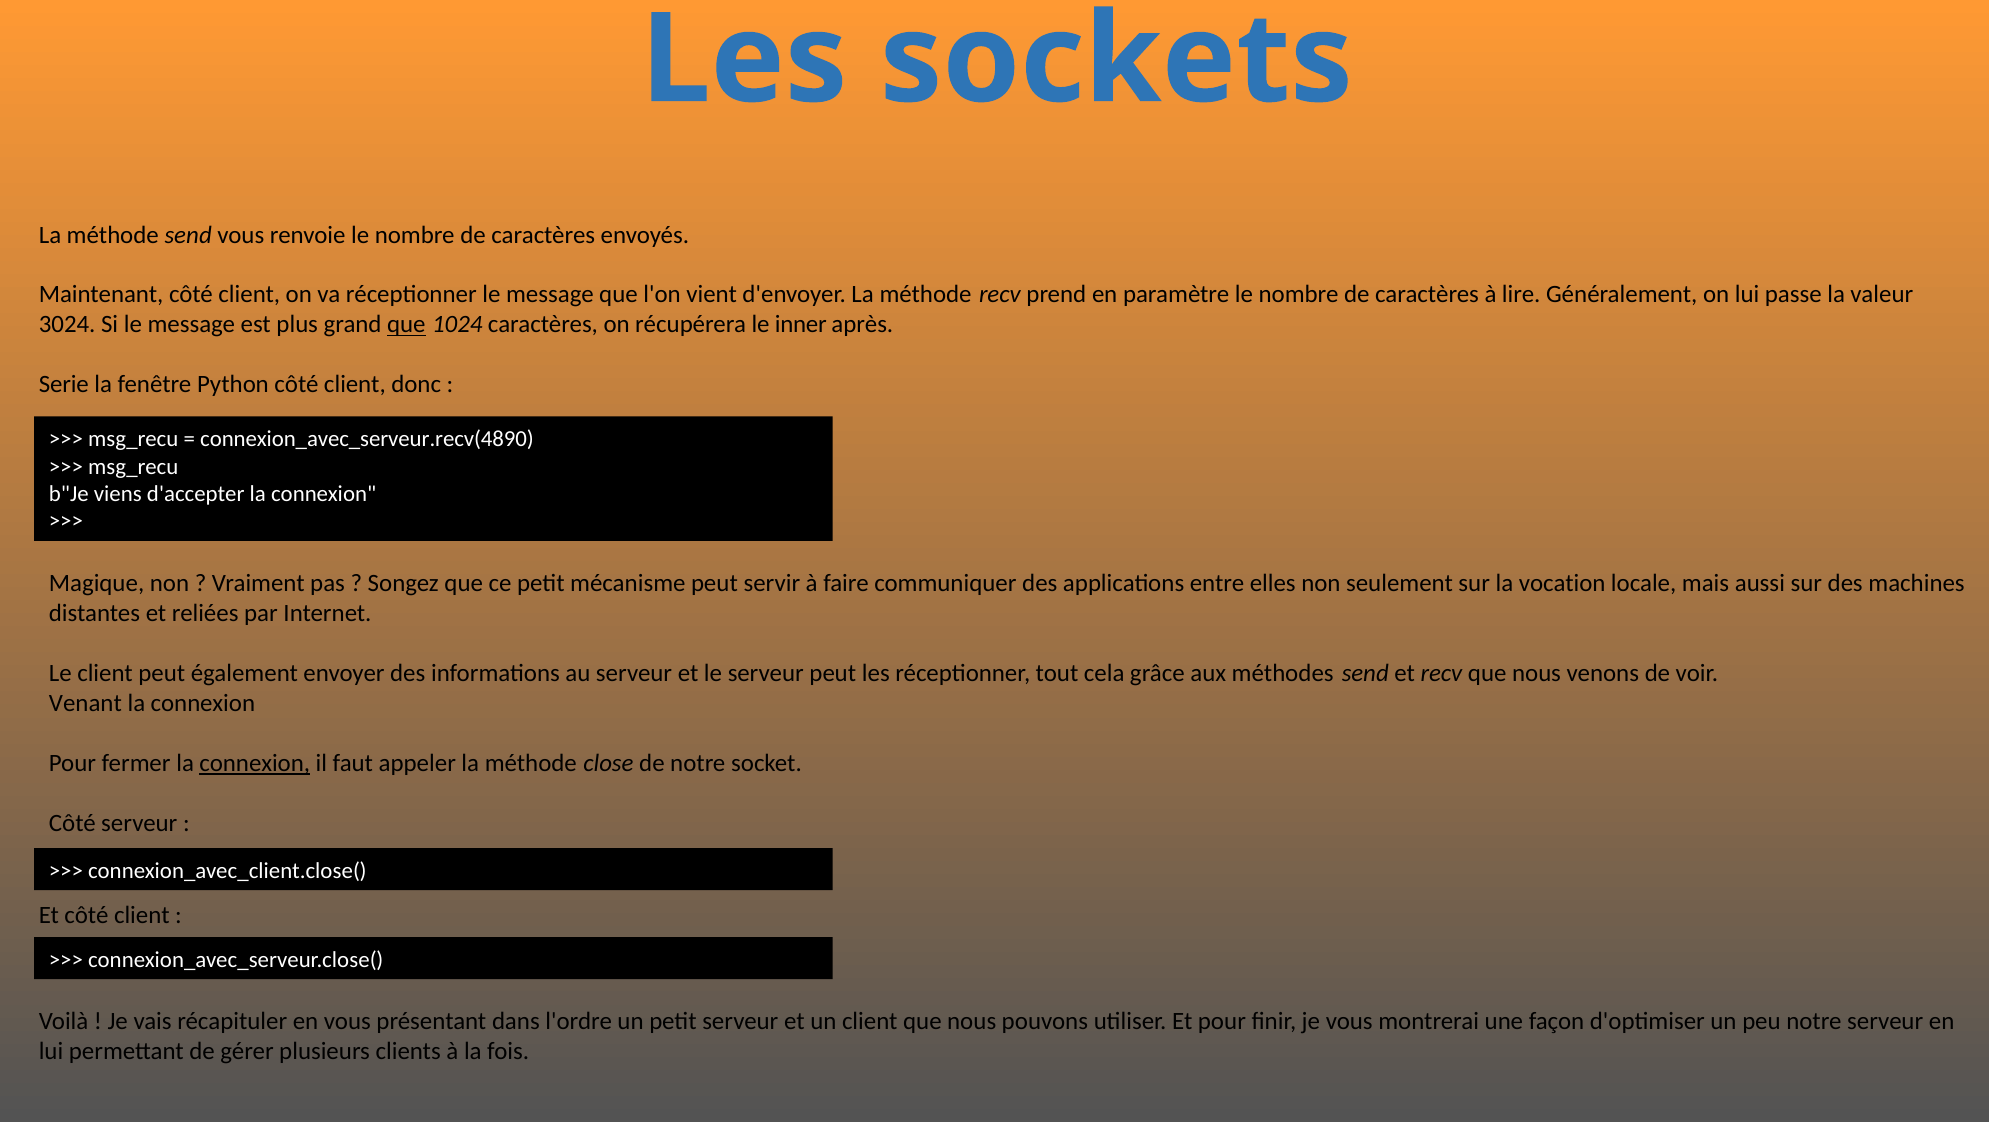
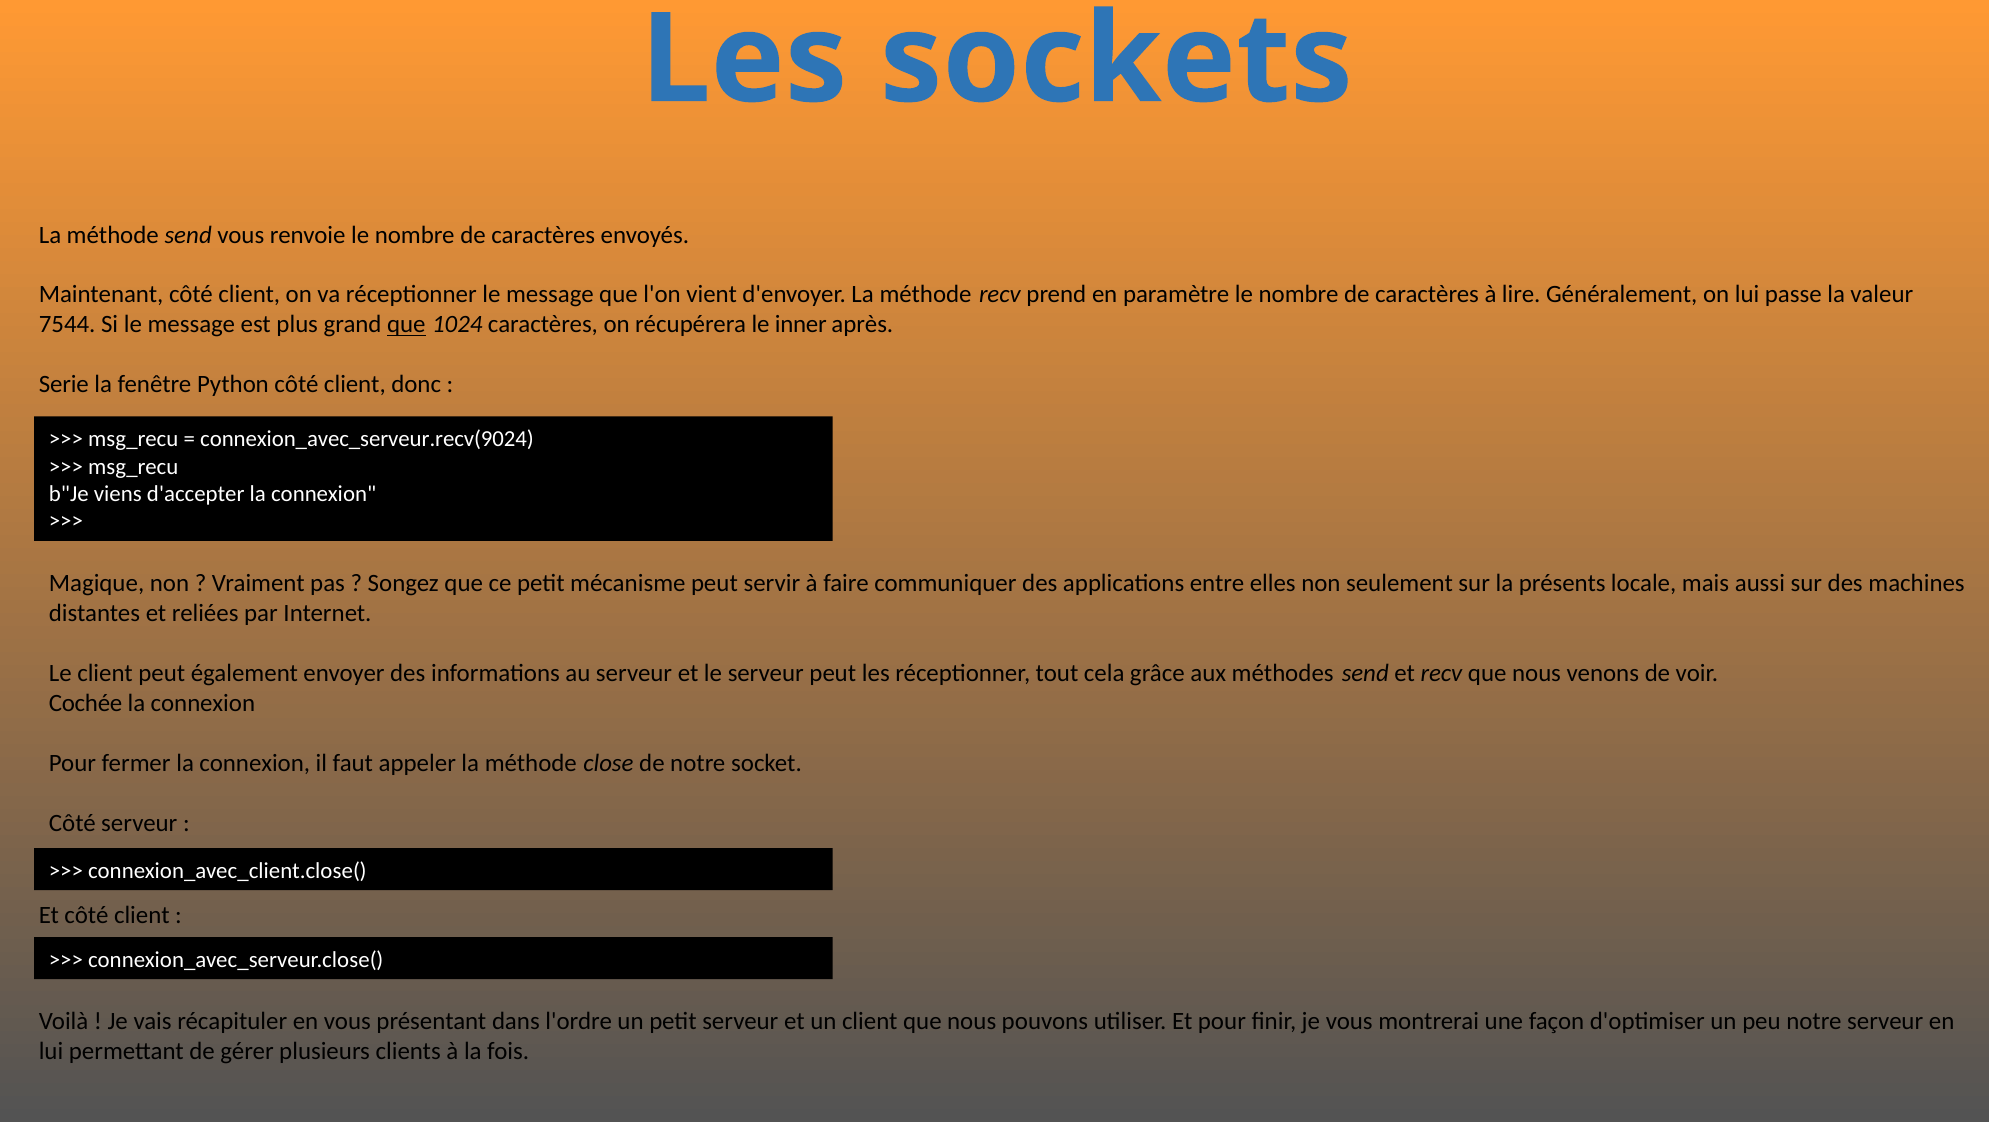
3024: 3024 -> 7544
connexion_avec_serveur.recv(4890: connexion_avec_serveur.recv(4890 -> connexion_avec_serveur.recv(9024
vocation: vocation -> présents
Venant: Venant -> Cochée
connexion at (255, 763) underline: present -> none
